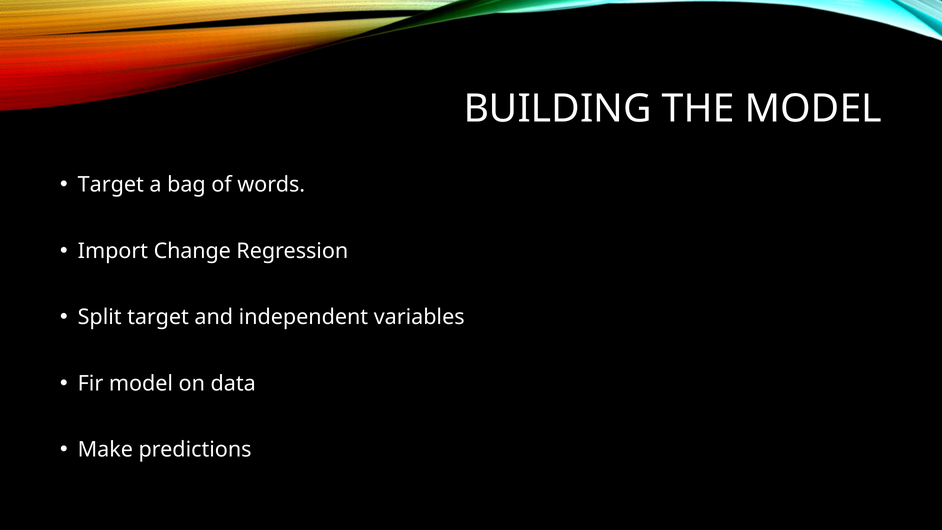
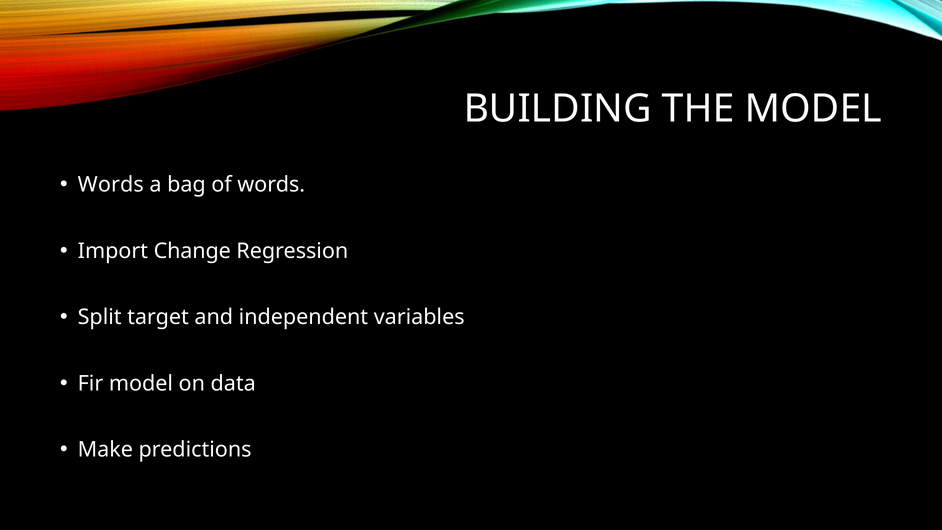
Target at (111, 185): Target -> Words
